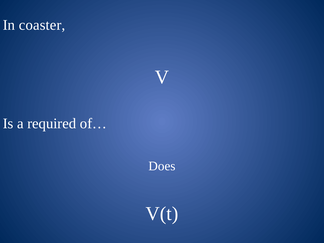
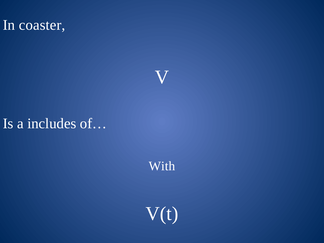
required: required -> includes
Does: Does -> With
